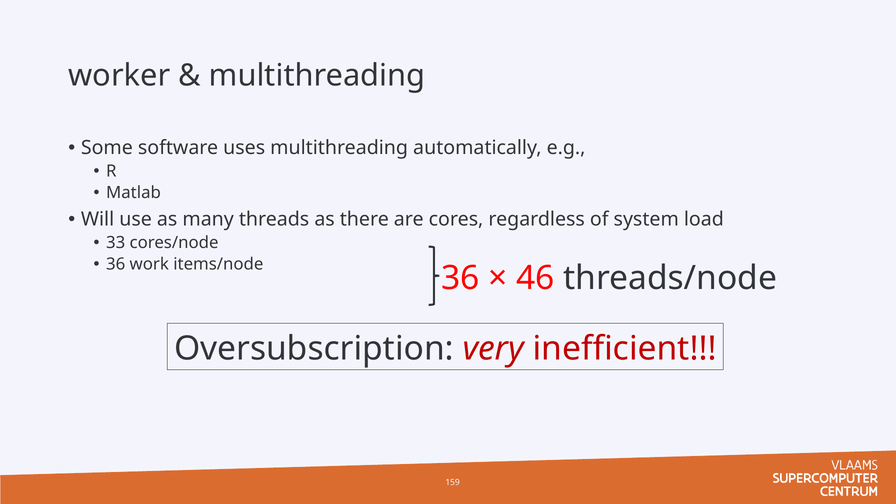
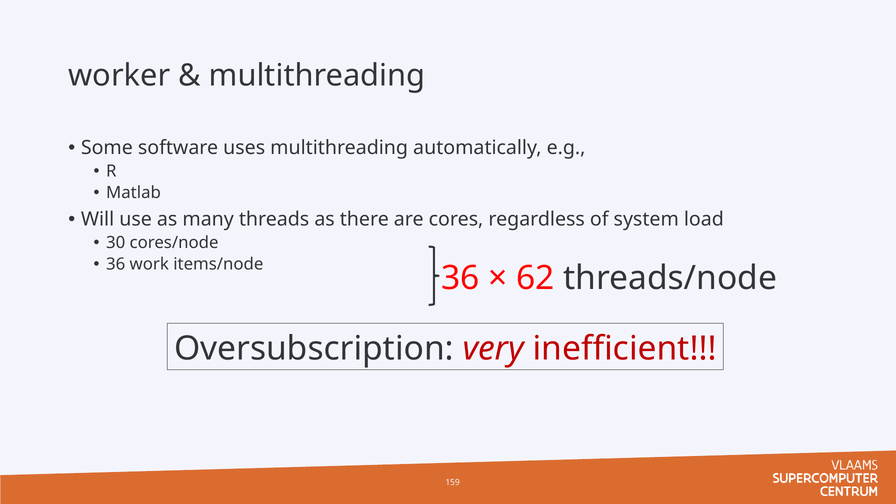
33: 33 -> 30
46: 46 -> 62
